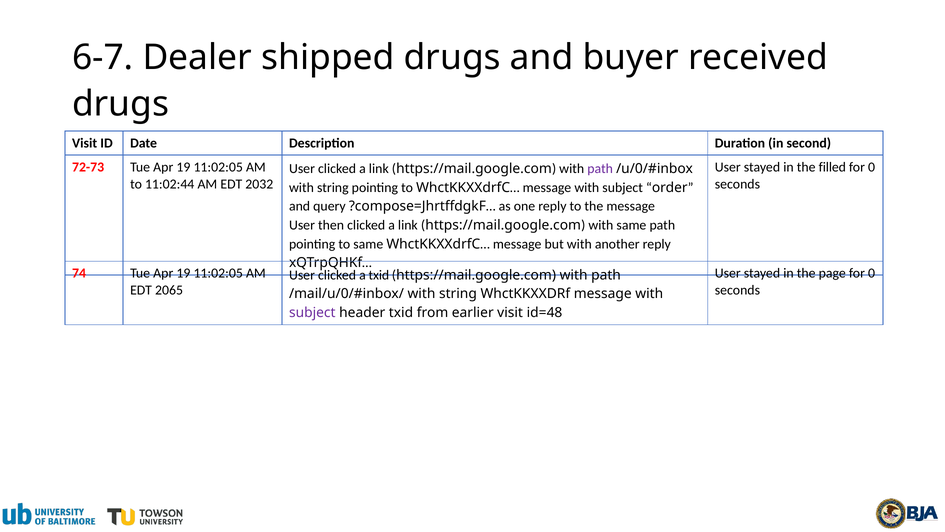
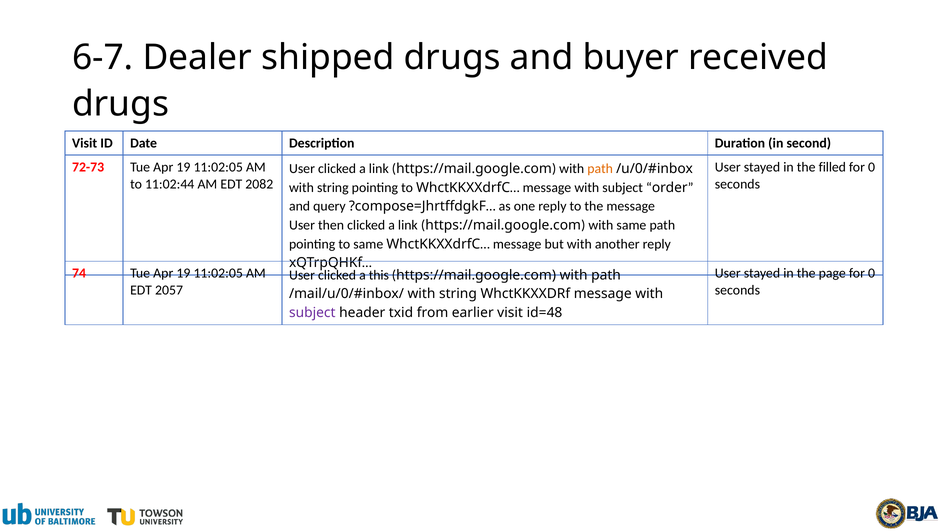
path at (600, 169) colour: purple -> orange
2032: 2032 -> 2082
a txid: txid -> this
2065: 2065 -> 2057
